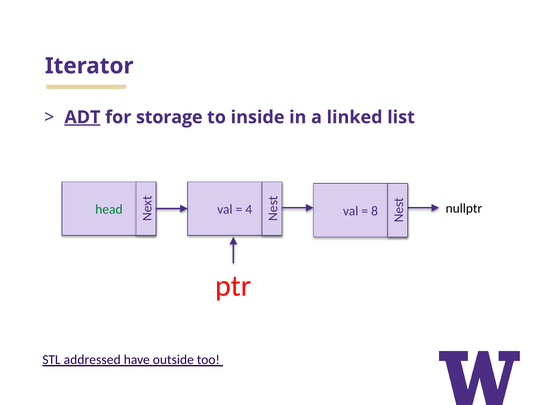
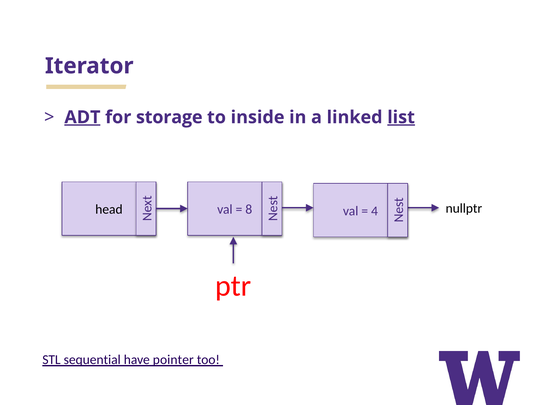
list underline: none -> present
head colour: green -> black
4: 4 -> 8
8: 8 -> 4
addressed: addressed -> sequential
outside: outside -> pointer
